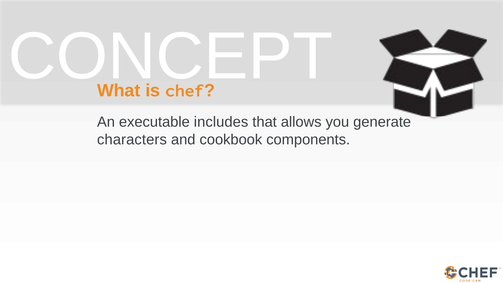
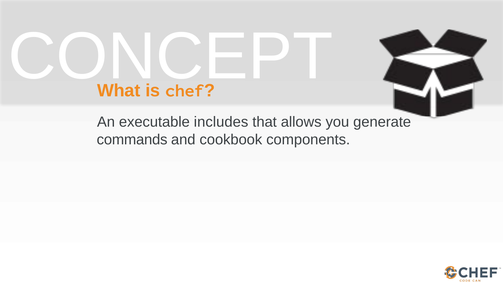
characters: characters -> commands
